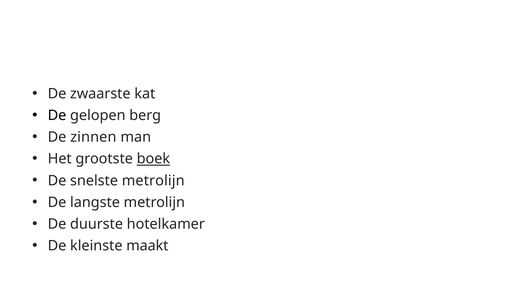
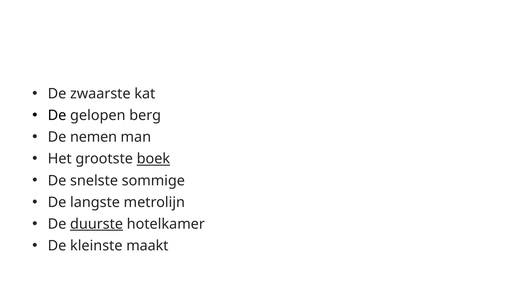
zinnen: zinnen -> nemen
snelste metrolijn: metrolijn -> sommige
duurste underline: none -> present
